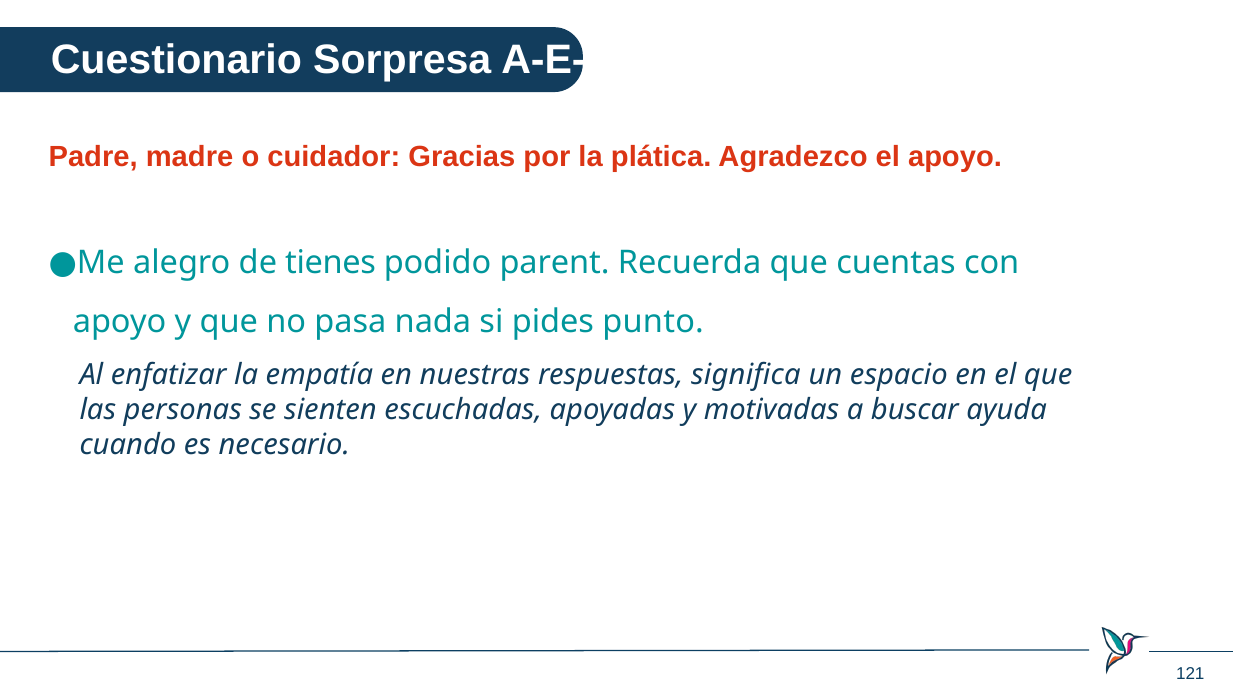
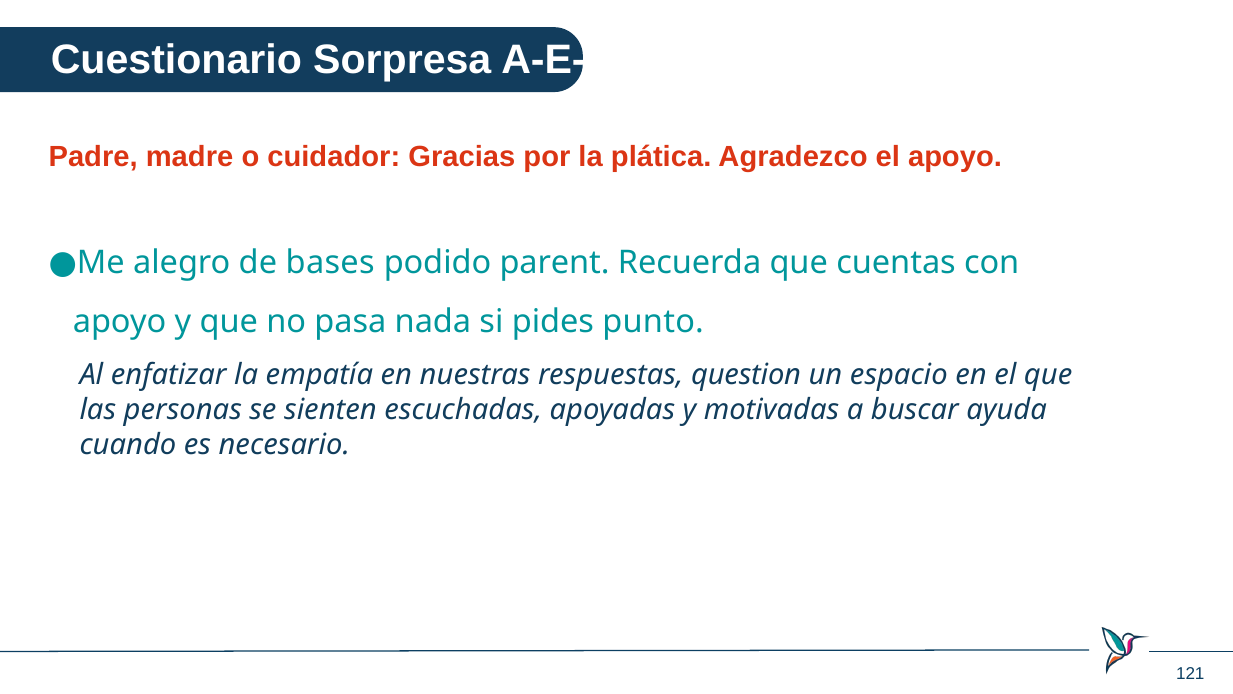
tienes: tienes -> bases
significa: significa -> question
